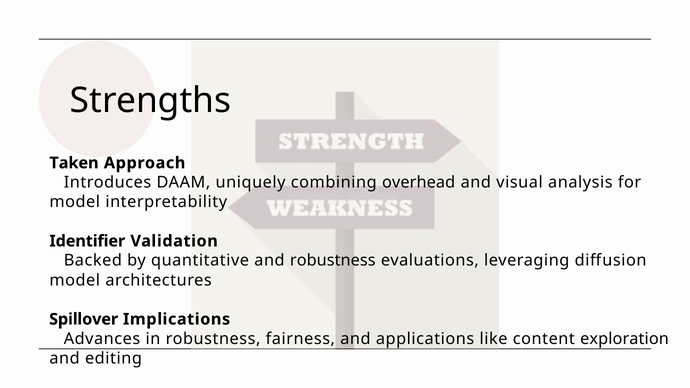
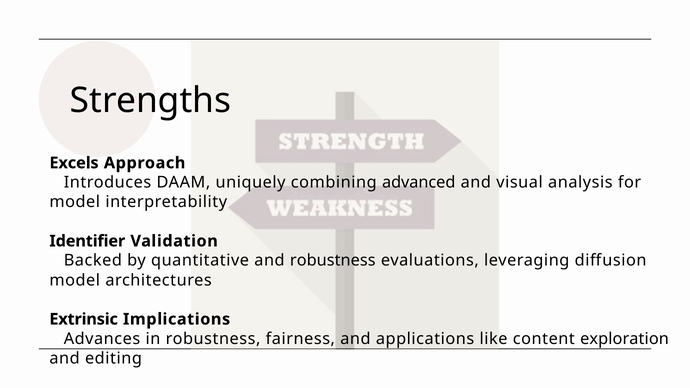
Taken: Taken -> Excels
overhead: overhead -> advanced
Spillover: Spillover -> Extrinsic
